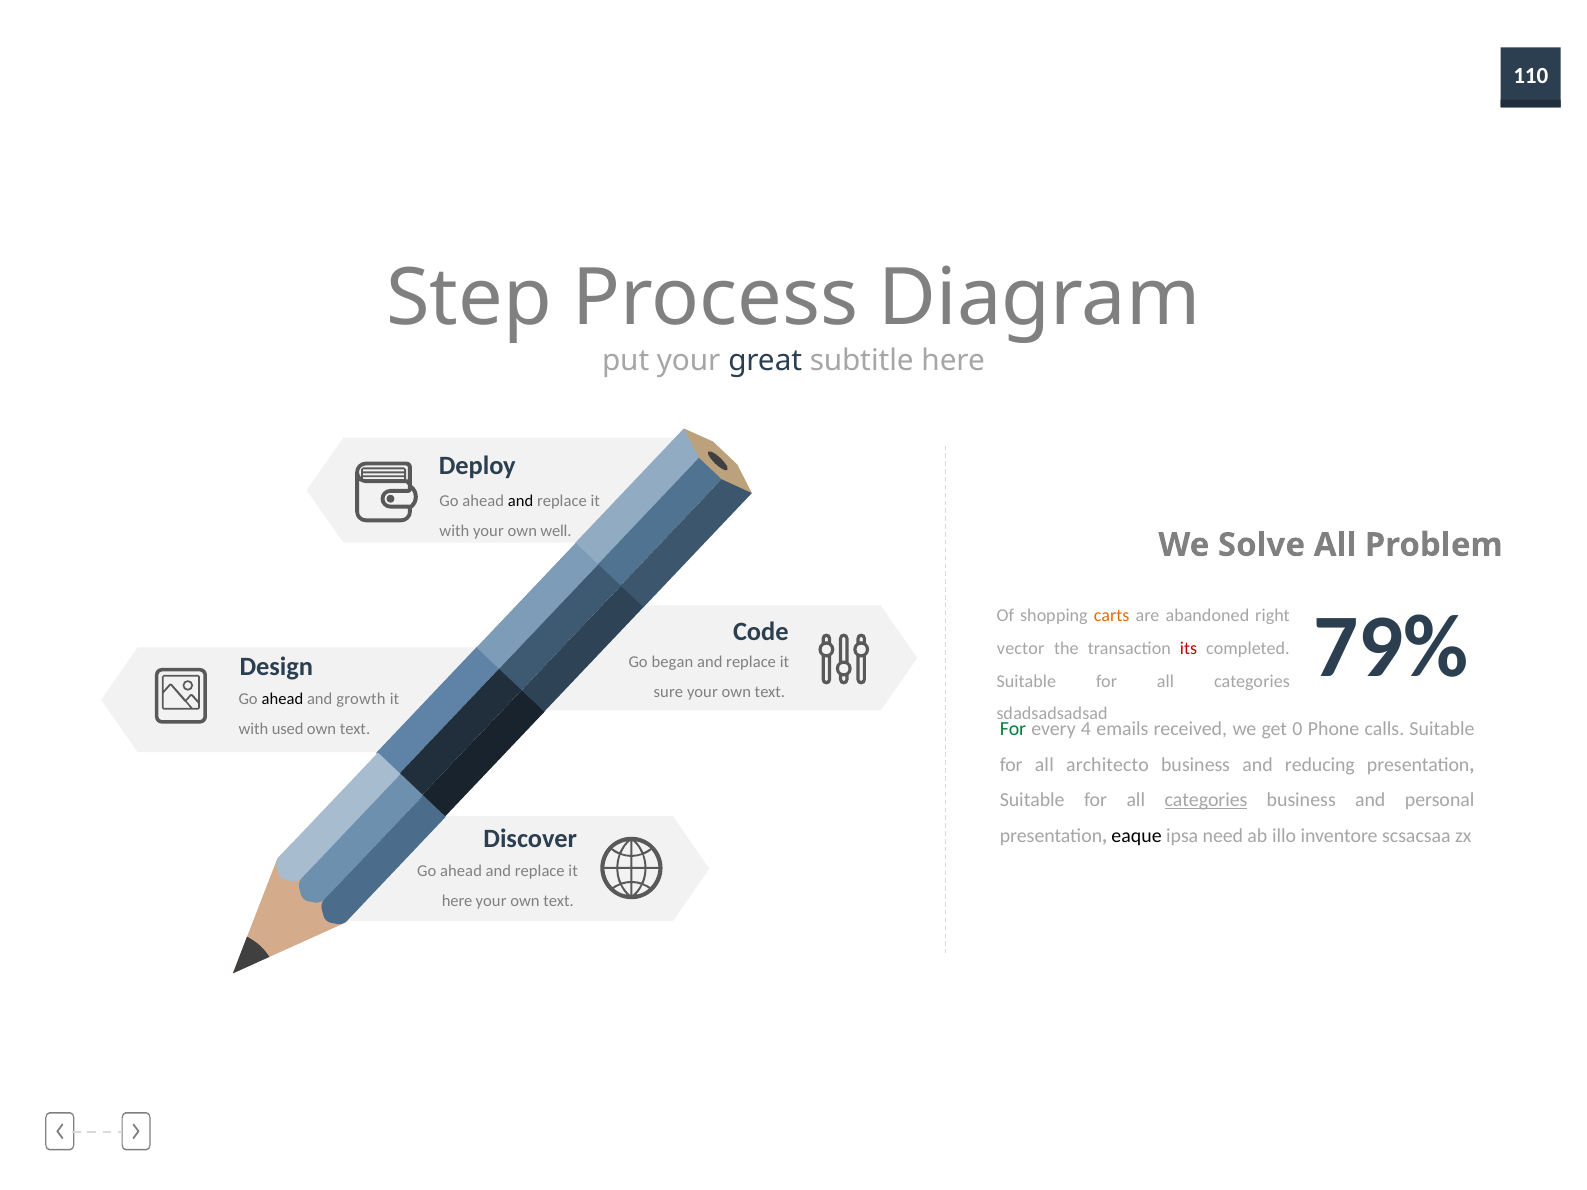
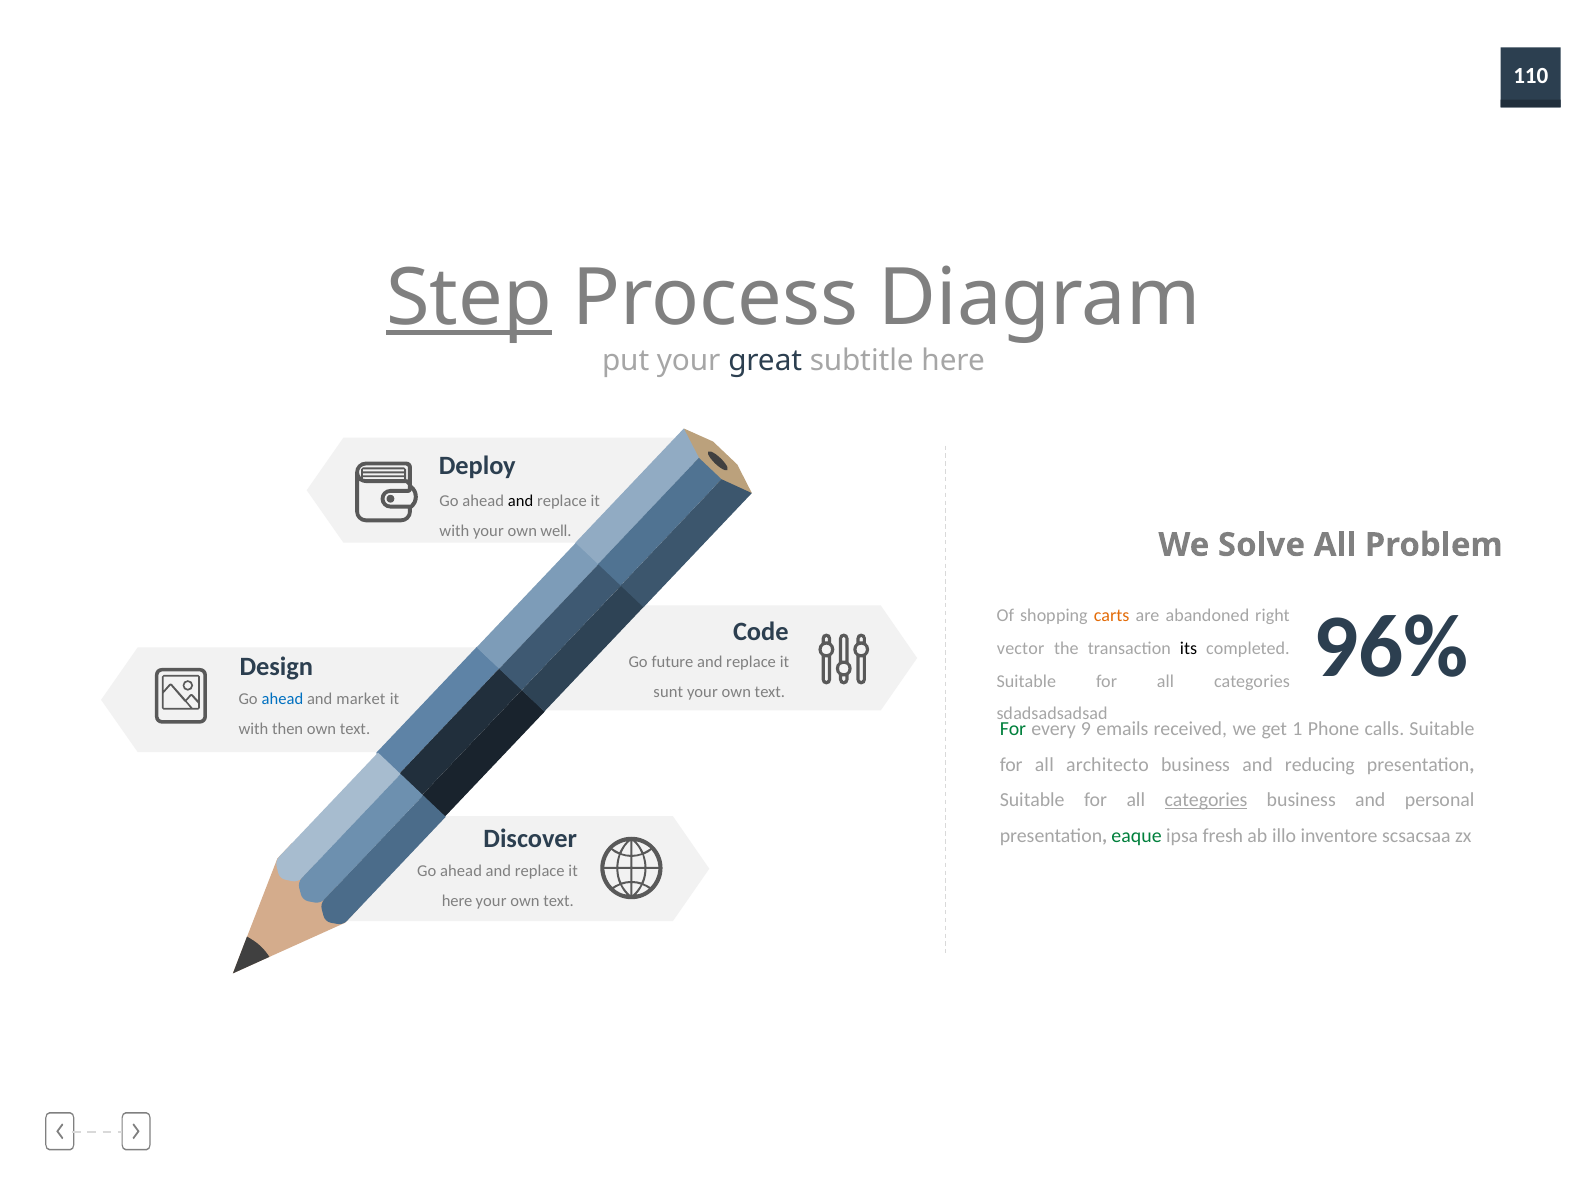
Step underline: none -> present
79%: 79% -> 96%
its colour: red -> black
began: began -> future
sure: sure -> sunt
ahead at (282, 699) colour: black -> blue
growth: growth -> market
4: 4 -> 9
0: 0 -> 1
used: used -> then
eaque colour: black -> green
need: need -> fresh
